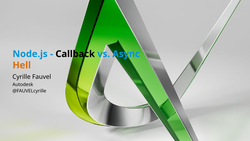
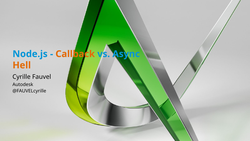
Callback colour: black -> orange
